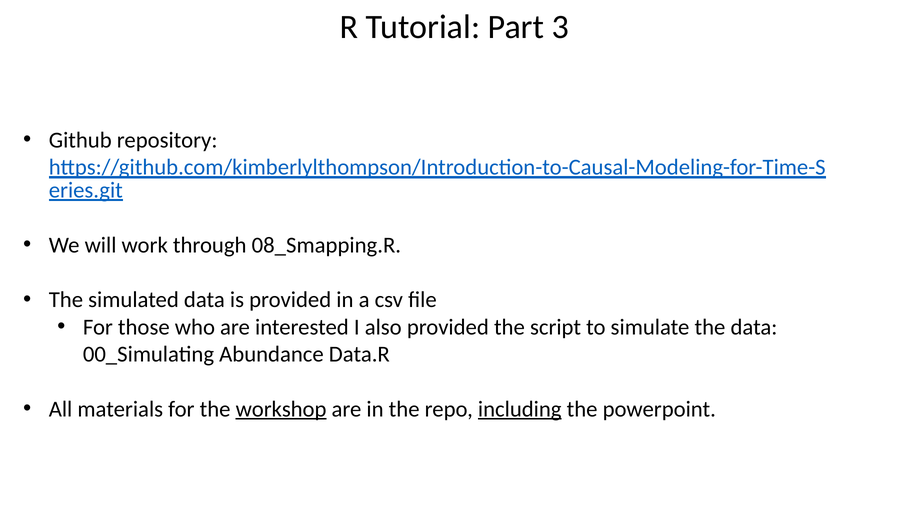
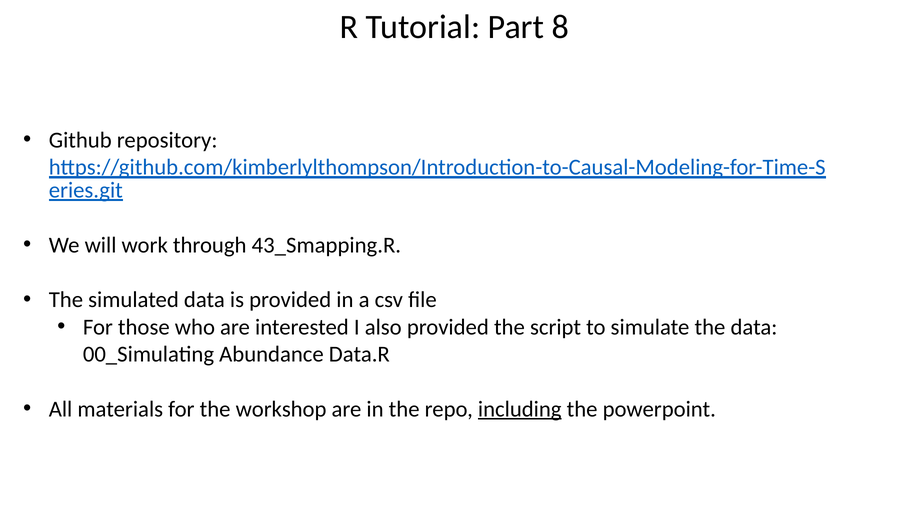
3: 3 -> 8
08_Smapping.R: 08_Smapping.R -> 43_Smapping.R
workshop underline: present -> none
